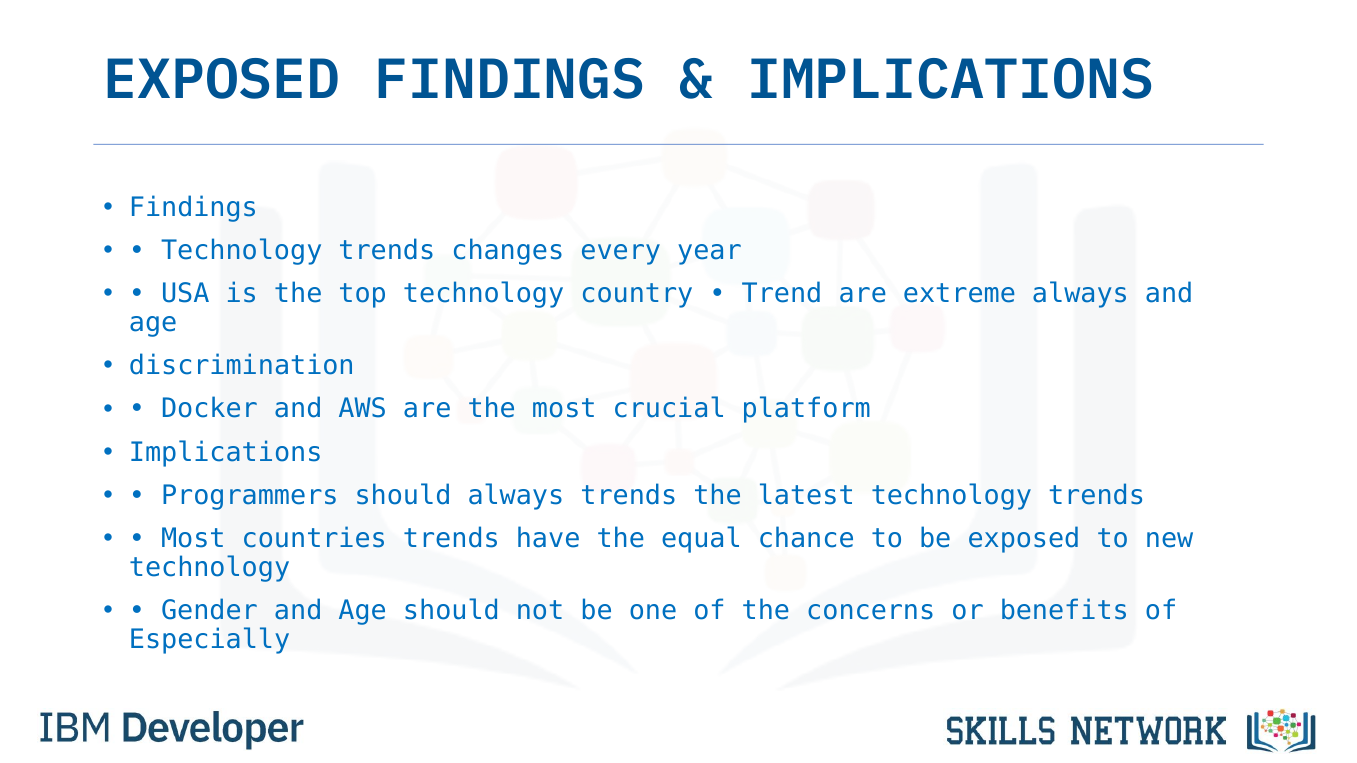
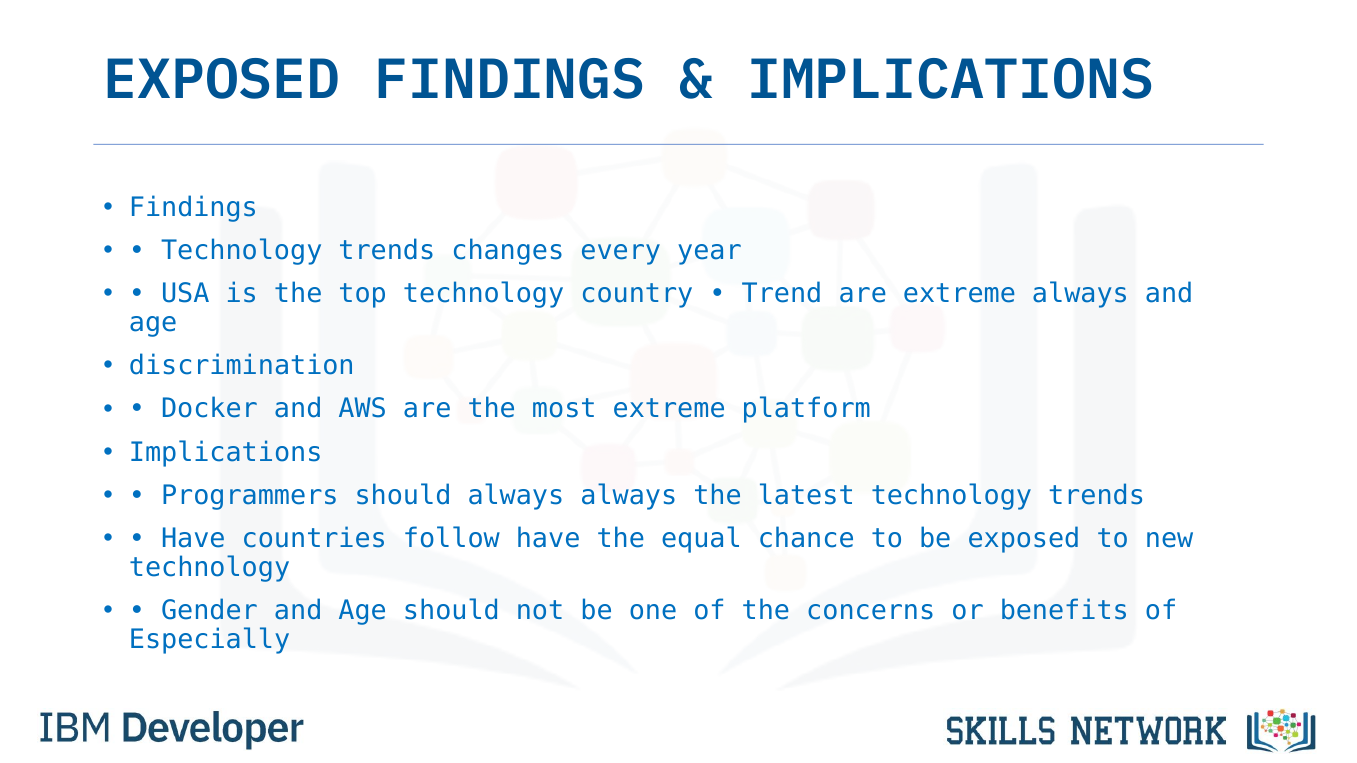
most crucial: crucial -> extreme
always trends: trends -> always
Most at (193, 539): Most -> Have
countries trends: trends -> follow
